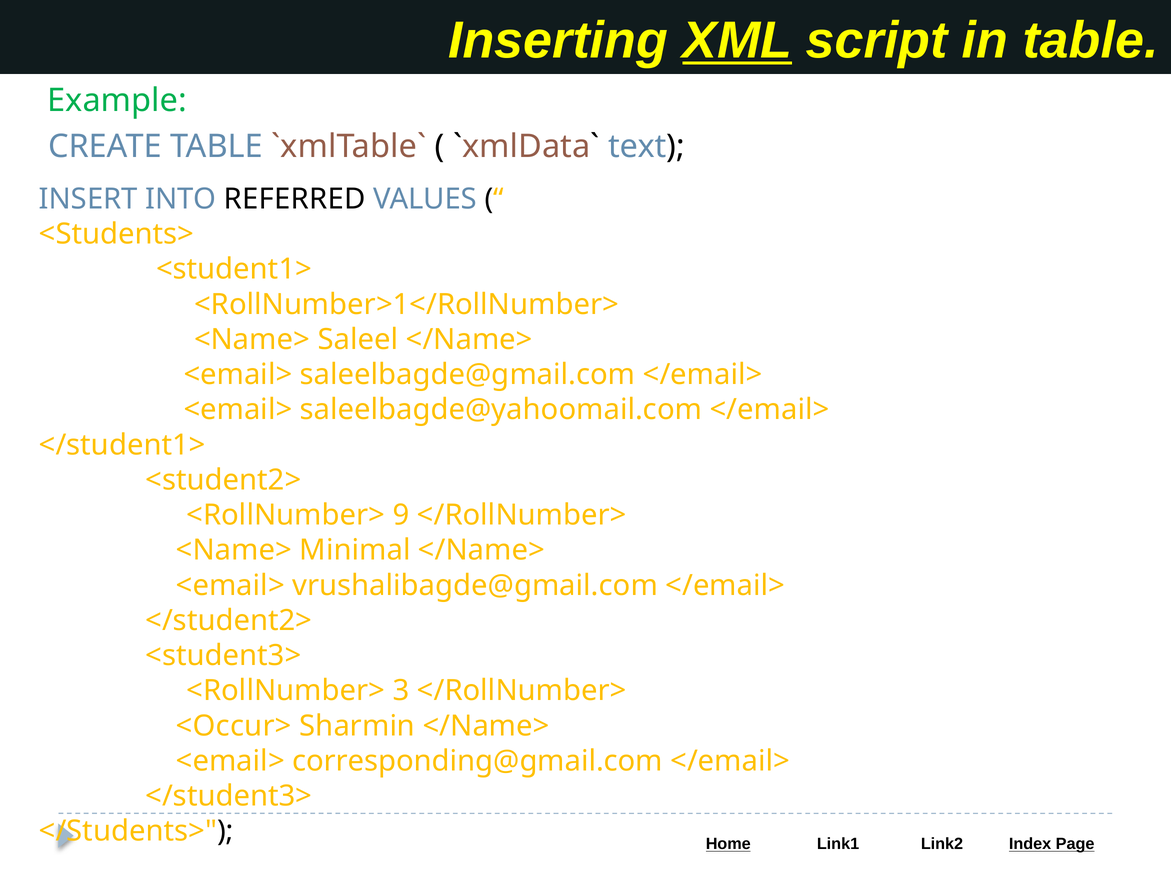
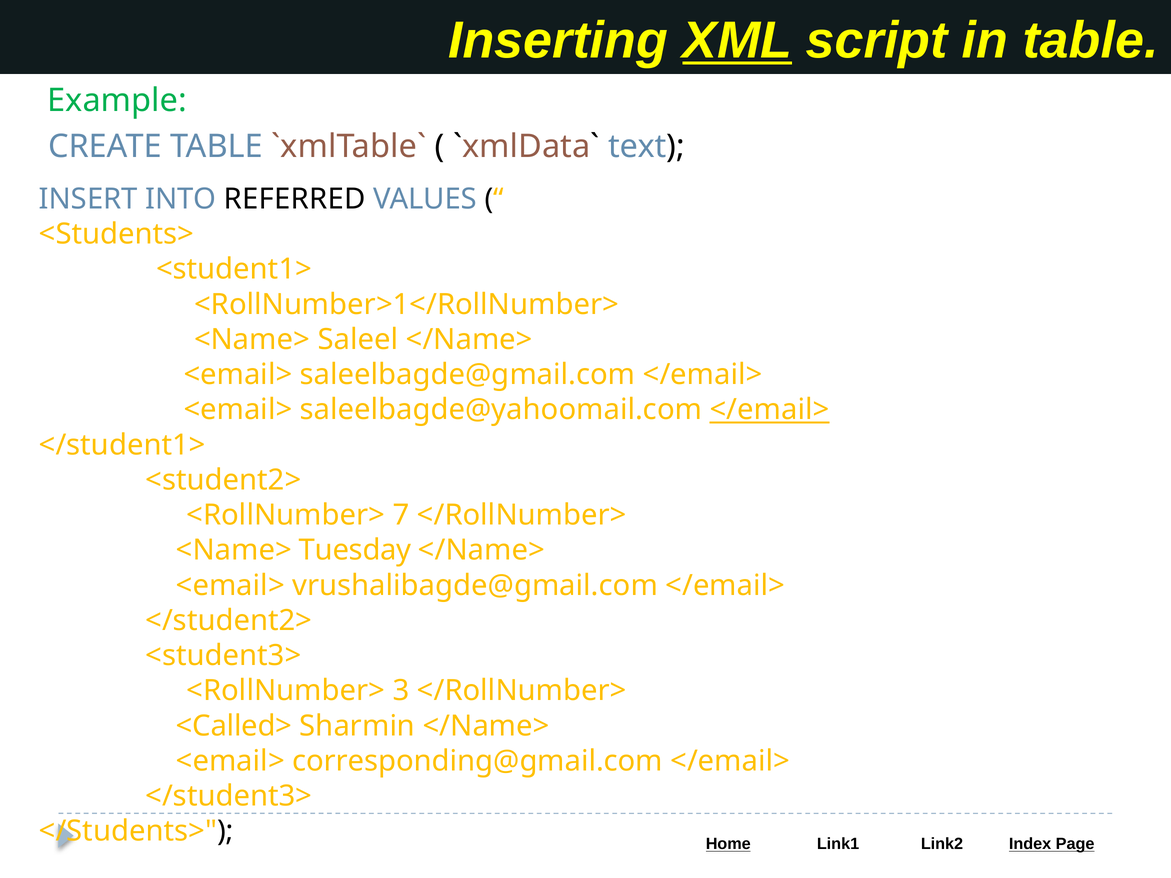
</email> at (769, 410) underline: none -> present
9: 9 -> 7
Minimal: Minimal -> Tuesday
<Occur>: <Occur> -> <Called>
